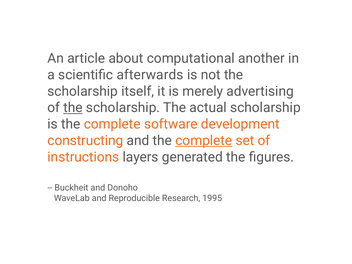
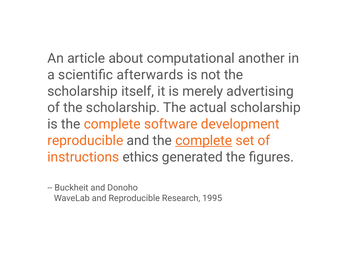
the at (73, 108) underline: present -> none
constructing at (85, 141): constructing -> reproducible
layers: layers -> ethics
